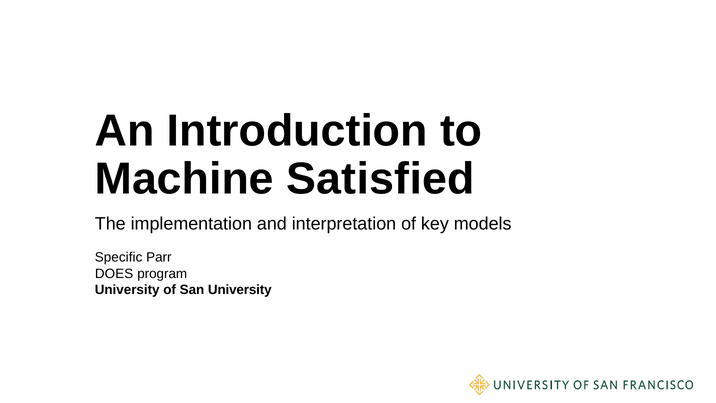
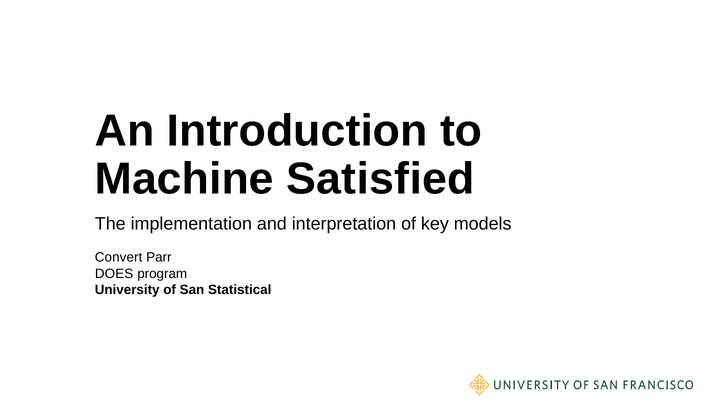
Specific: Specific -> Convert
San University: University -> Statistical
